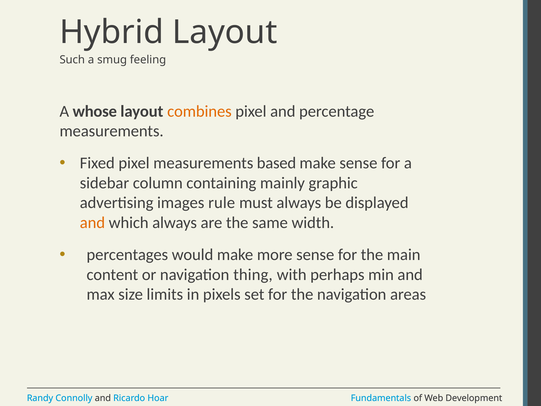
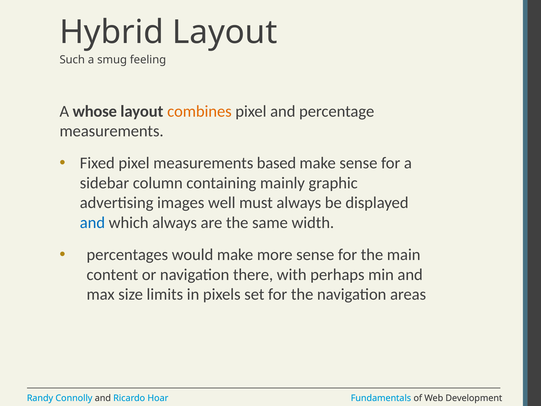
rule: rule -> well
and at (92, 223) colour: orange -> blue
thing: thing -> there
